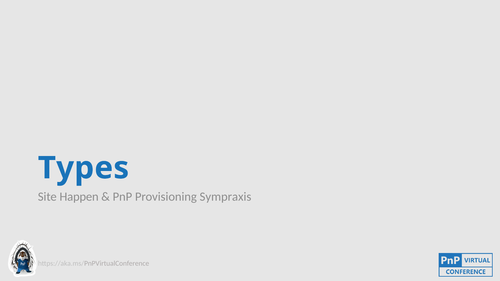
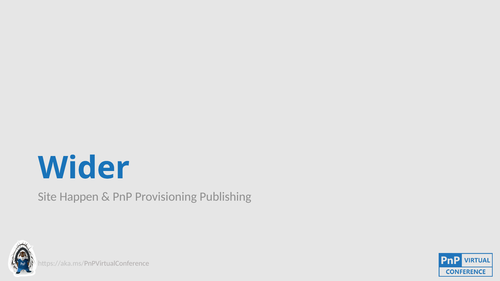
Types: Types -> Wider
Sympraxis: Sympraxis -> Publishing
